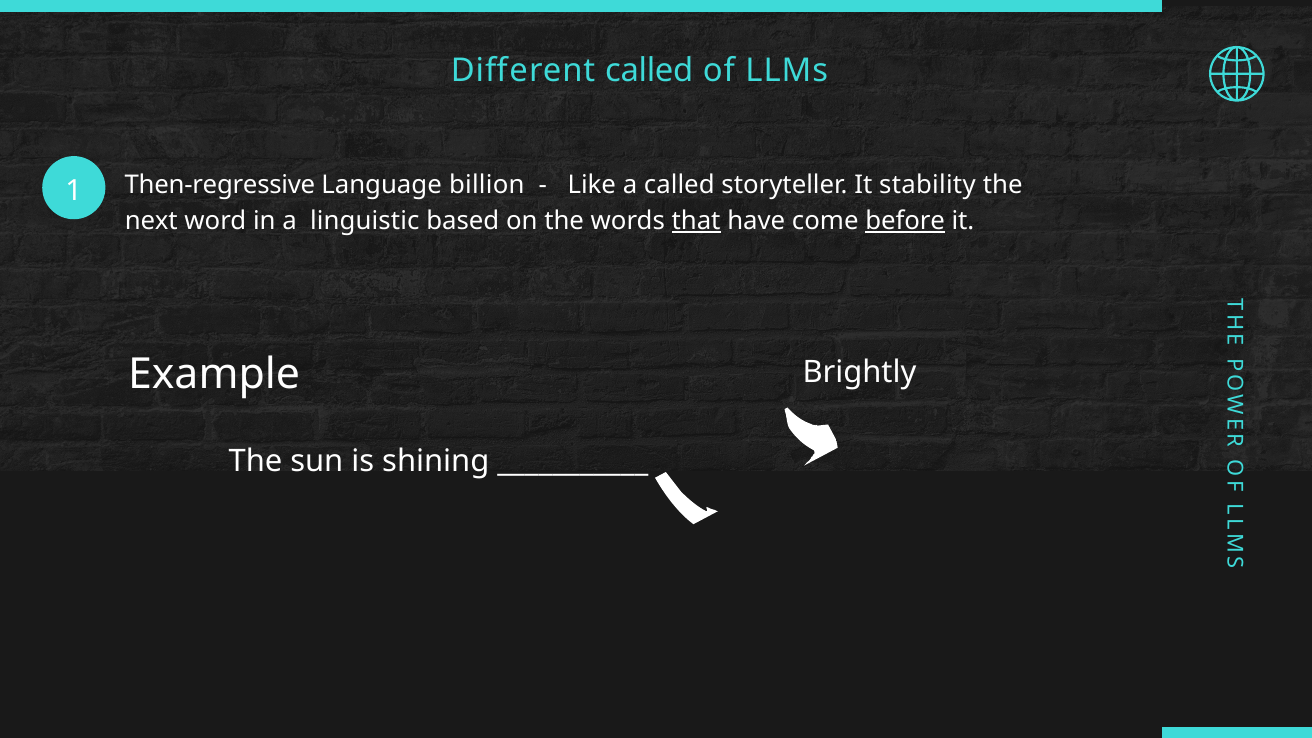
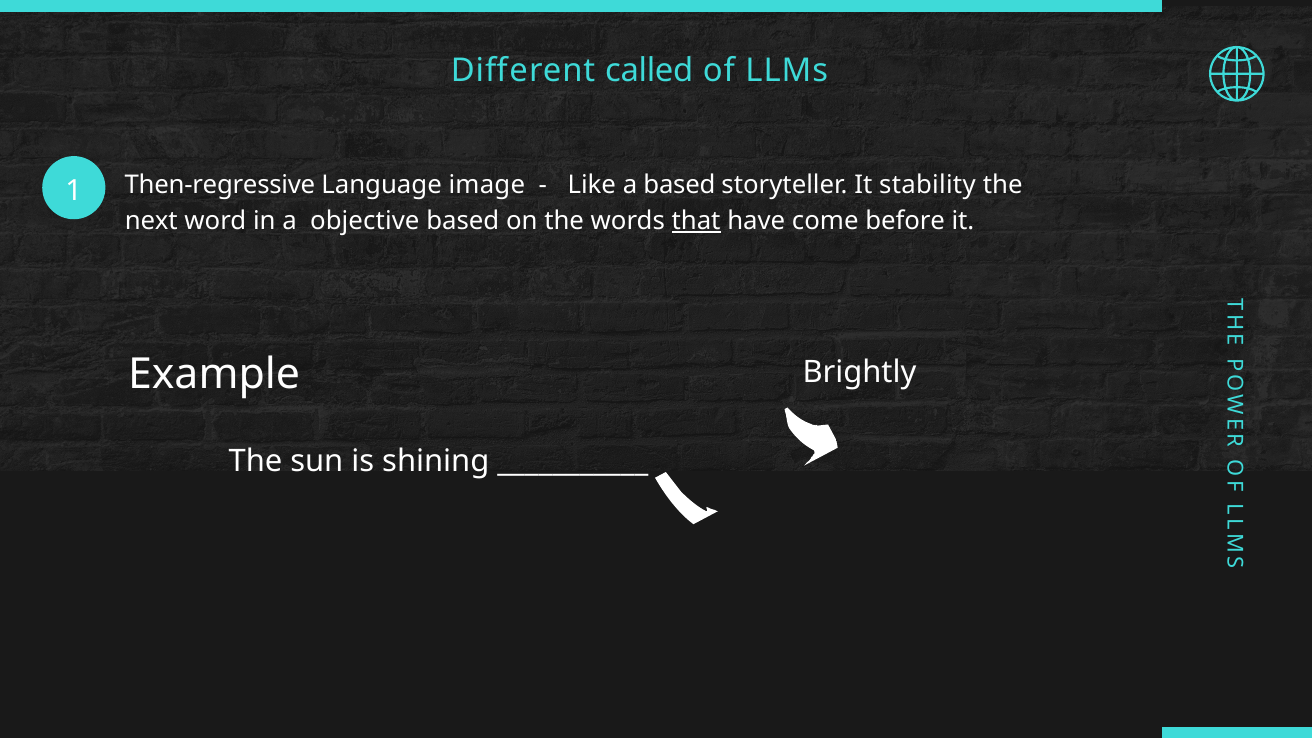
billion: billion -> image
a called: called -> based
linguistic: linguistic -> objective
before underline: present -> none
